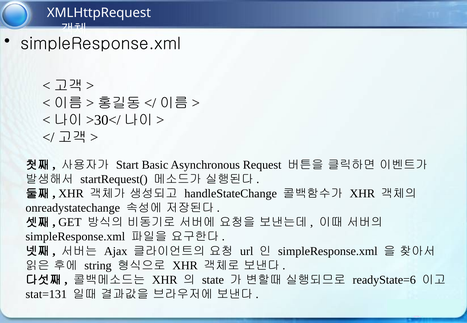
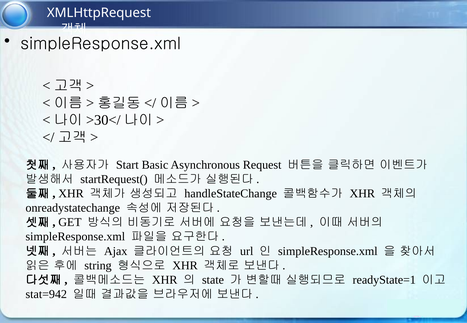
readyState=6: readyState=6 -> readyState=1
stat=131: stat=131 -> stat=942
